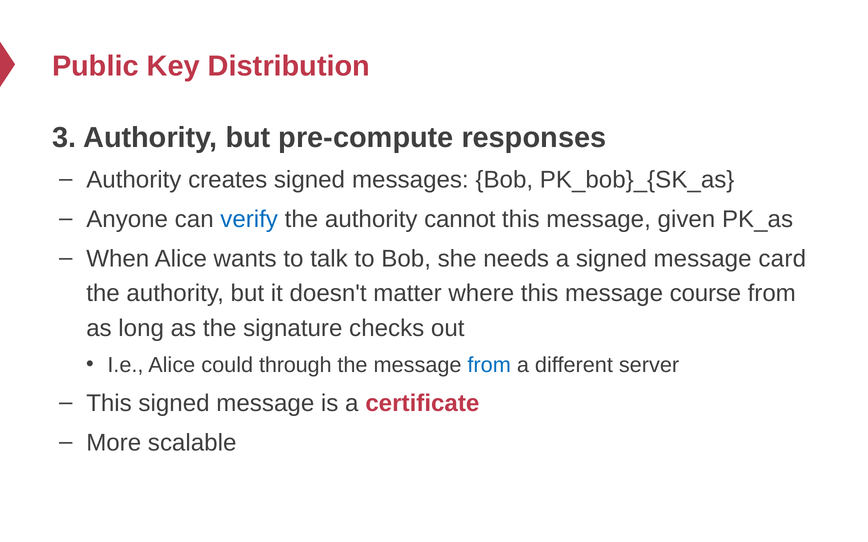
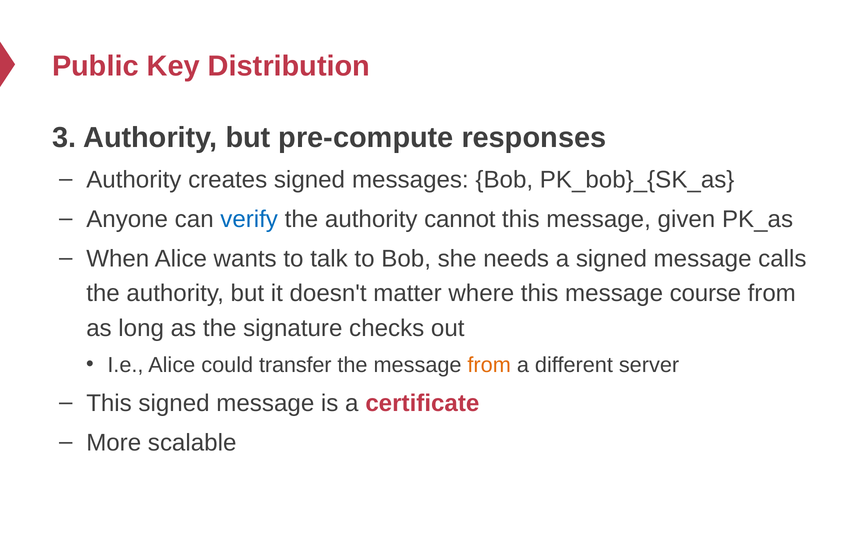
card: card -> calls
through: through -> transfer
from at (489, 365) colour: blue -> orange
